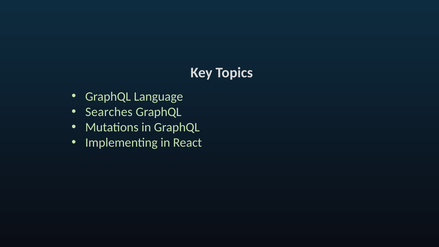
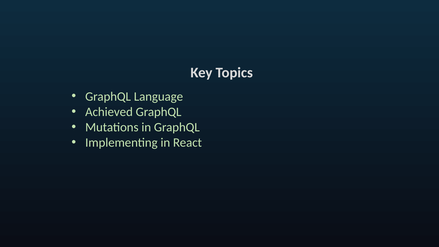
Searches: Searches -> Achieved
